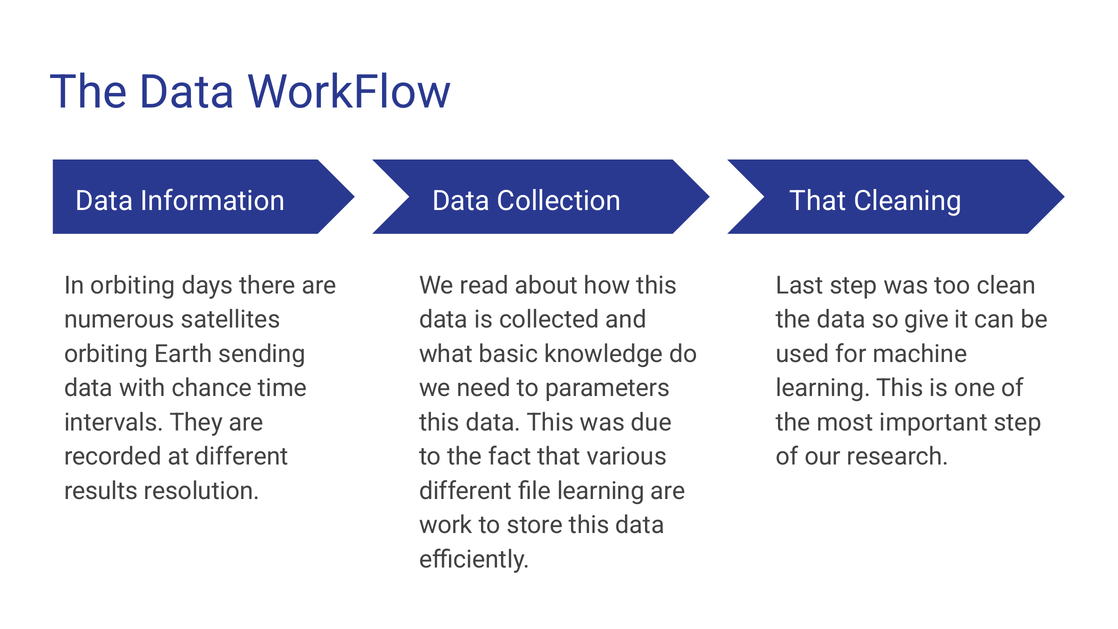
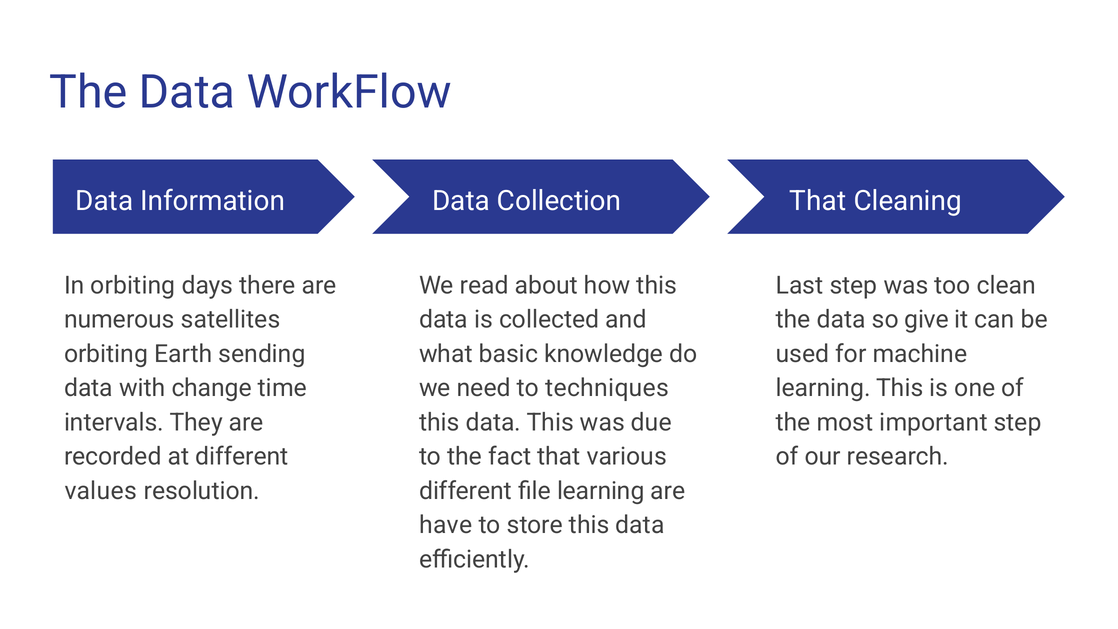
chance: chance -> change
parameters: parameters -> techniques
results: results -> values
work: work -> have
